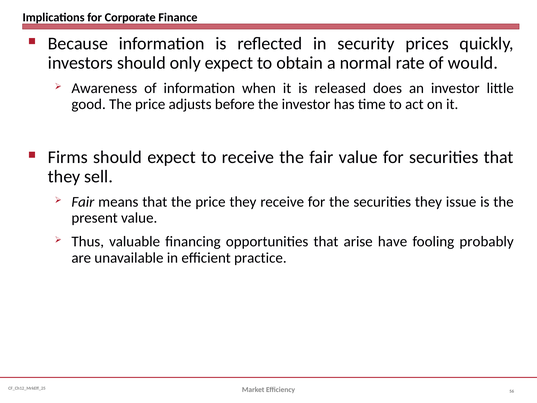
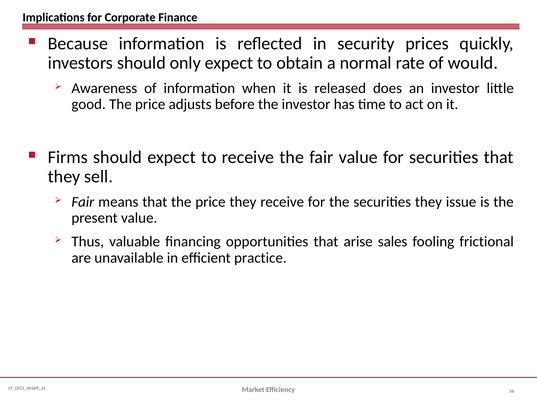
have: have -> sales
probably: probably -> frictional
